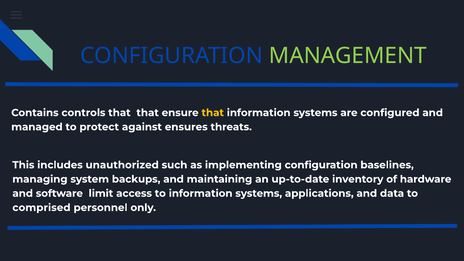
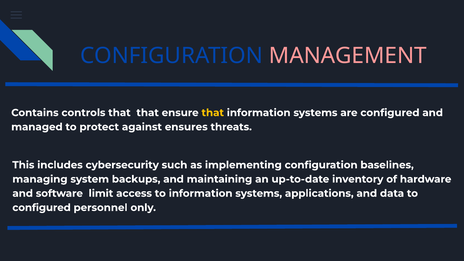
MANAGEMENT colour: light green -> pink
unauthorized: unauthorized -> cybersecurity
comprised at (41, 208): comprised -> configured
